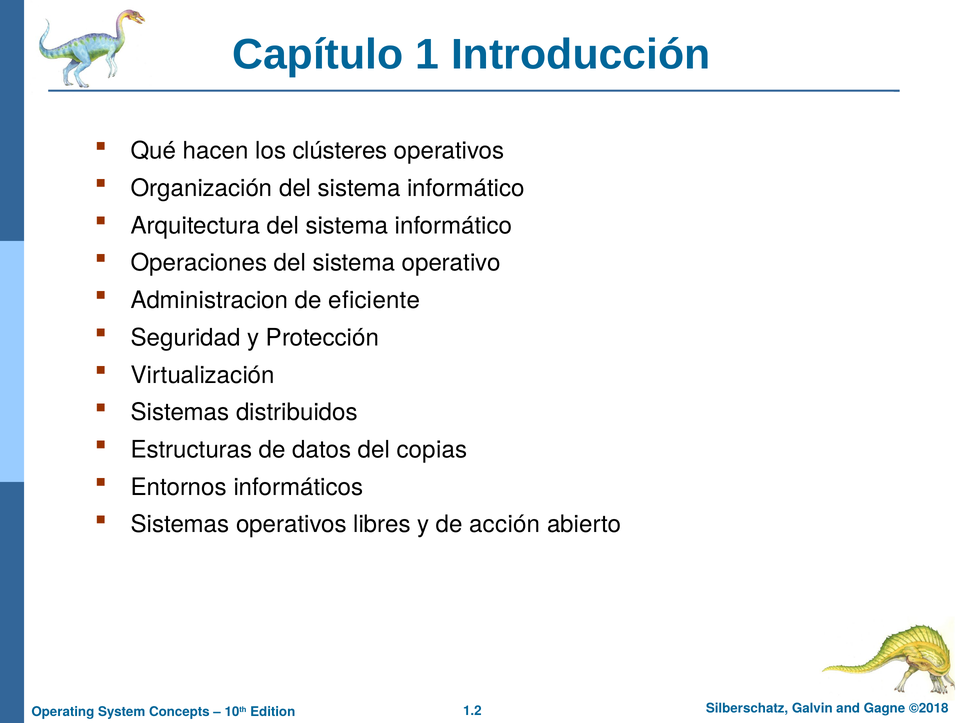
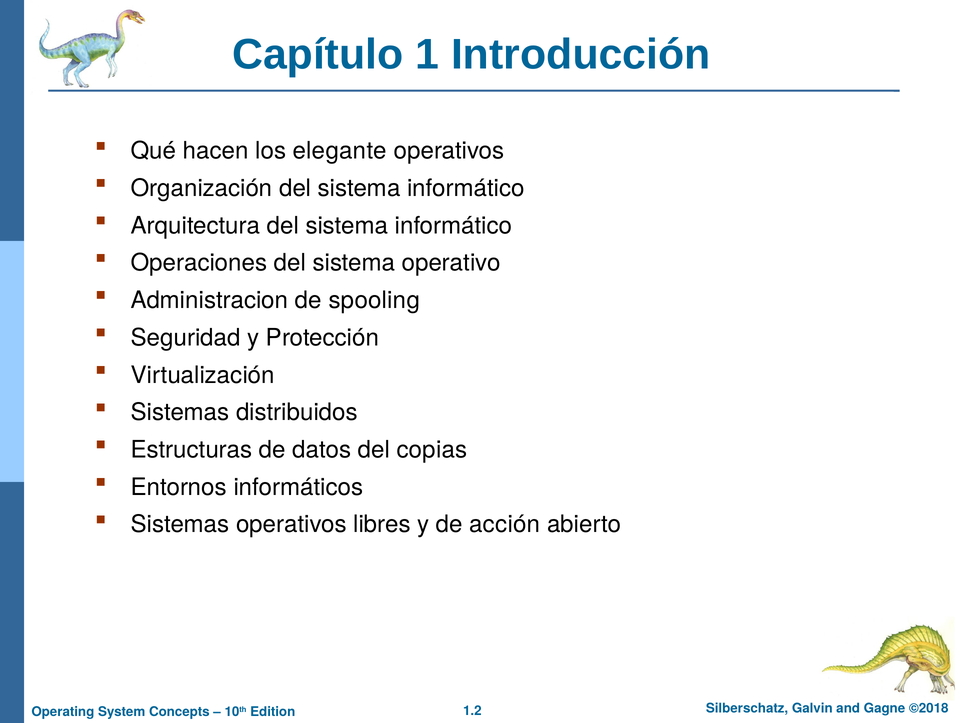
clústeres: clústeres -> elegante
eficiente: eficiente -> spooling
